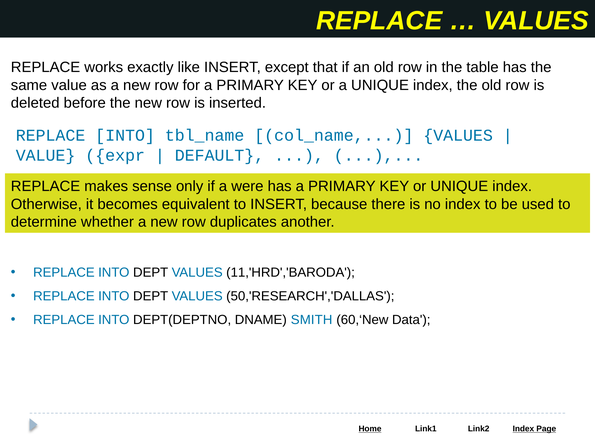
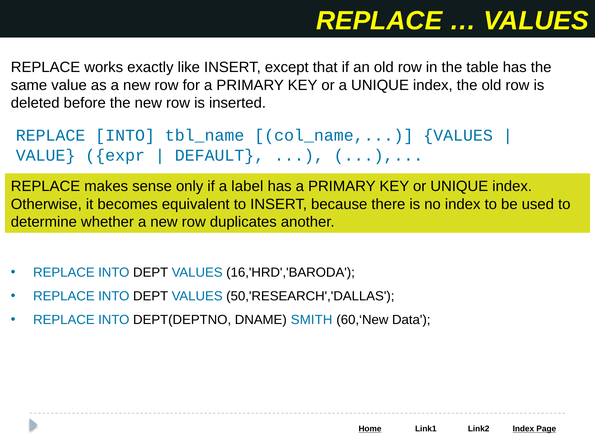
were: were -> label
11,'HRD','BARODA: 11,'HRD','BARODA -> 16,'HRD','BARODA
